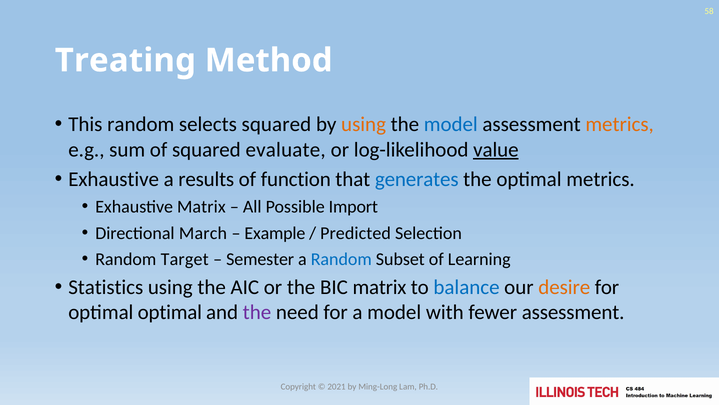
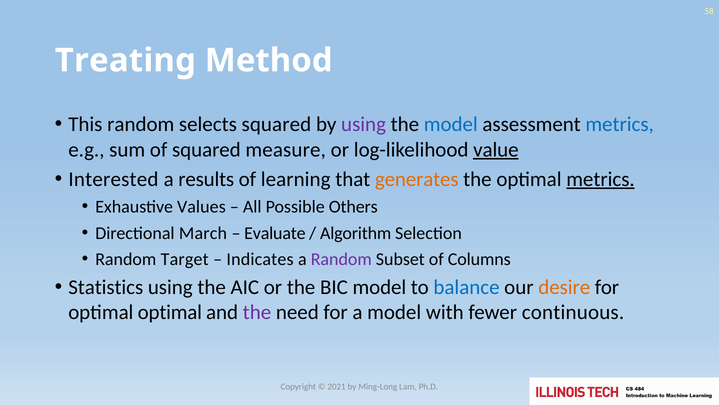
using at (364, 124) colour: orange -> purple
metrics at (620, 124) colour: orange -> blue
evaluate: evaluate -> measure
Exhaustive at (114, 179): Exhaustive -> Interested
function: function -> learning
generates colour: blue -> orange
metrics at (601, 179) underline: none -> present
Exhaustive Matrix: Matrix -> Values
Import: Import -> Others
Example: Example -> Evaluate
Predicted: Predicted -> Algorithm
Semester: Semester -> Indicates
Random at (341, 259) colour: blue -> purple
Learning: Learning -> Columns
BIC matrix: matrix -> model
fewer assessment: assessment -> continuous
